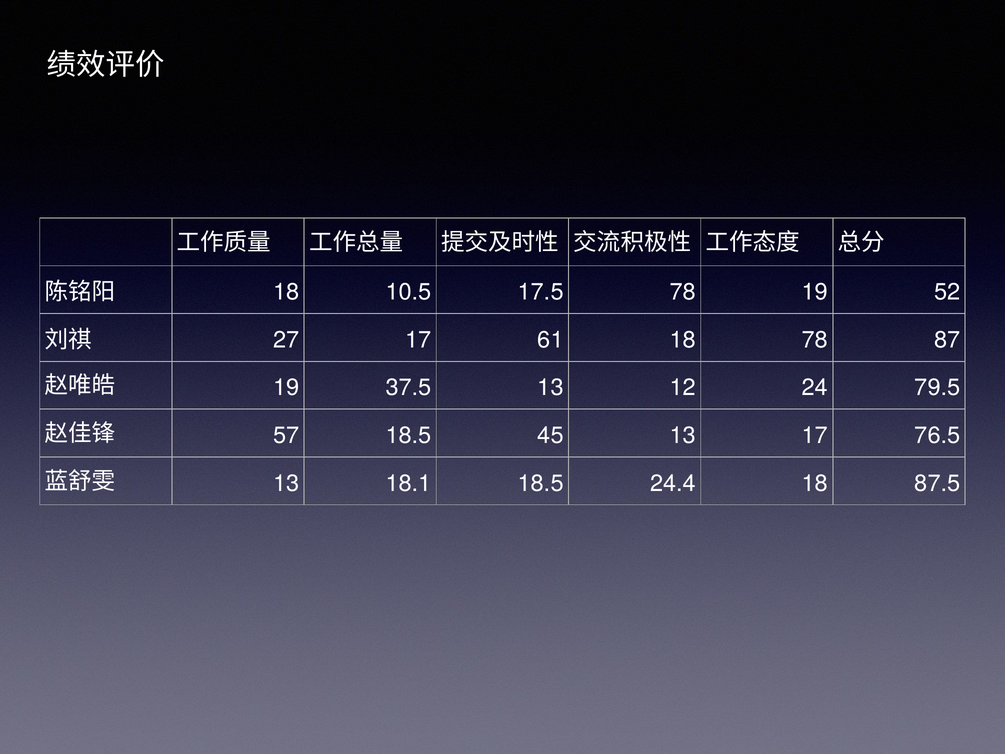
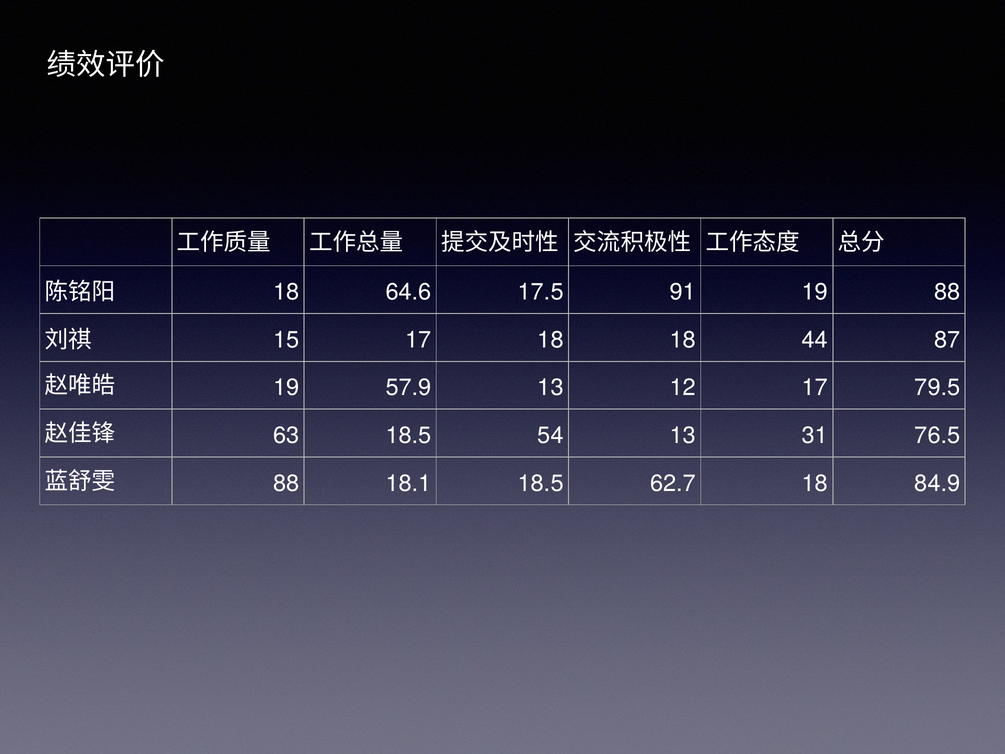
10.5: 10.5 -> 64.6
17.5 78: 78 -> 91
19 52: 52 -> 88
27: 27 -> 15
17 61: 61 -> 18
18 78: 78 -> 44
37.5: 37.5 -> 57.9
12 24: 24 -> 17
57: 57 -> 63
45: 45 -> 54
13 17: 17 -> 31
13 at (286, 483): 13 -> 88
24.4: 24.4 -> 62.7
87.5: 87.5 -> 84.9
